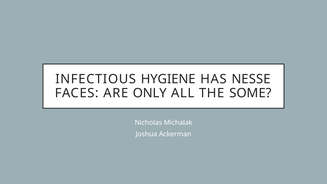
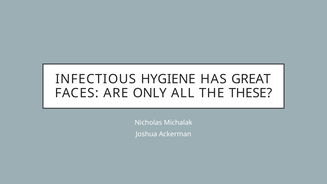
NESSE: NESSE -> GREAT
SOME: SOME -> THESE
